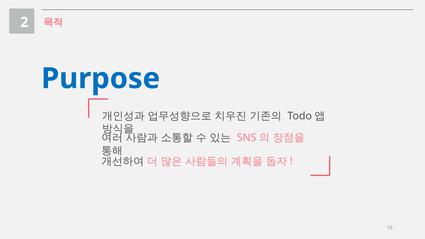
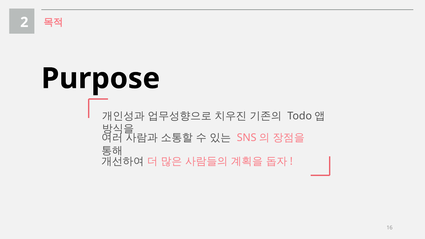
Purpose colour: blue -> black
